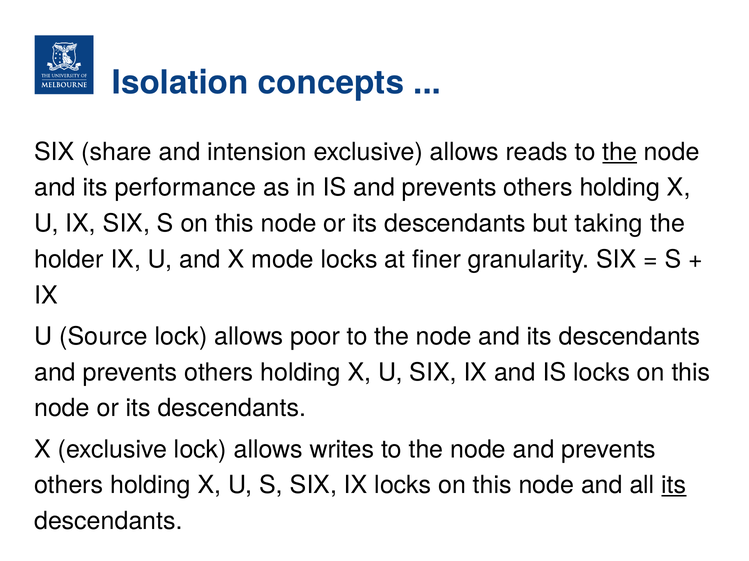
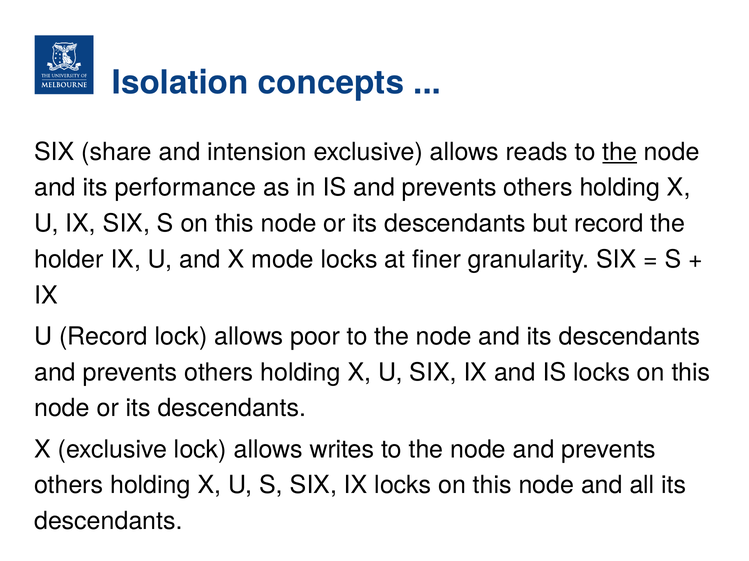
but taking: taking -> record
U Source: Source -> Record
its at (674, 486) underline: present -> none
